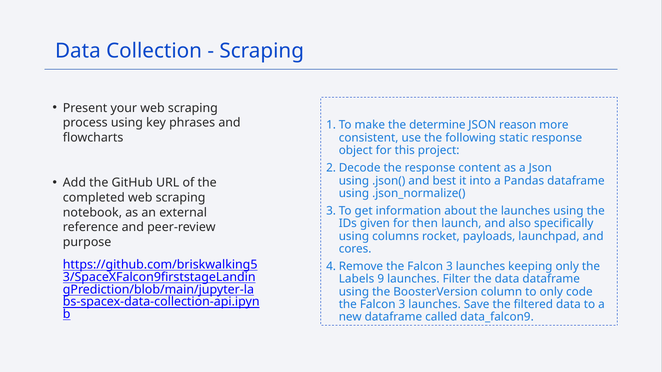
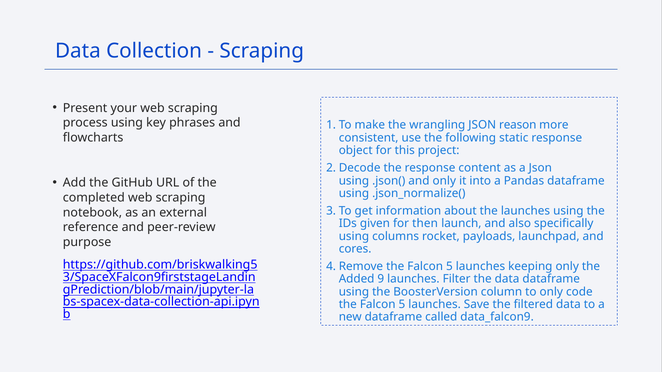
determine: determine -> wrangling
and best: best -> only
3 at (449, 267): 3 -> 5
Labels: Labels -> Added
3 at (402, 305): 3 -> 5
